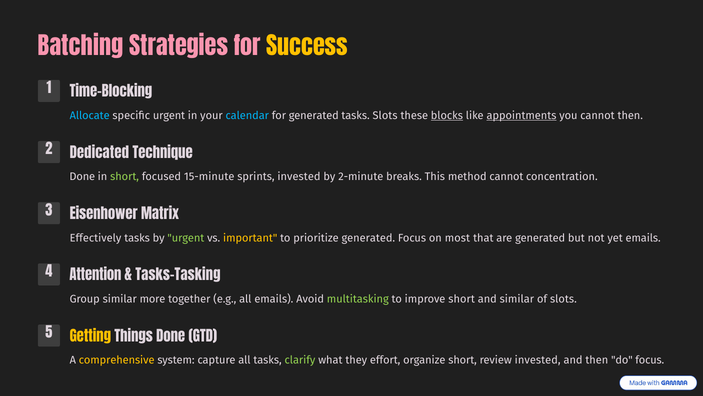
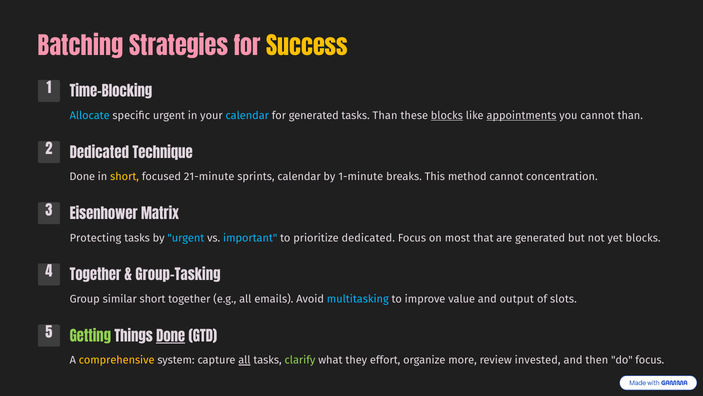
tasks Slots: Slots -> Than
cannot then: then -> than
short at (125, 177) colour: light green -> yellow
15-minute: 15-minute -> 21-minute
sprints invested: invested -> calendar
2-minute: 2-minute -> 1-minute
Effectively: Effectively -> Protecting
urgent at (186, 238) colour: light green -> light blue
important colour: yellow -> light blue
prioritize generated: generated -> dedicated
yet emails: emails -> blocks
4 Attention: Attention -> Together
Tasks-Tasking: Tasks-Tasking -> Group-Tasking
similar more: more -> short
multitasking colour: light green -> light blue
improve short: short -> value
and similar: similar -> output
Getting colour: yellow -> light green
Done at (171, 336) underline: none -> present
all at (244, 360) underline: none -> present
organize short: short -> more
